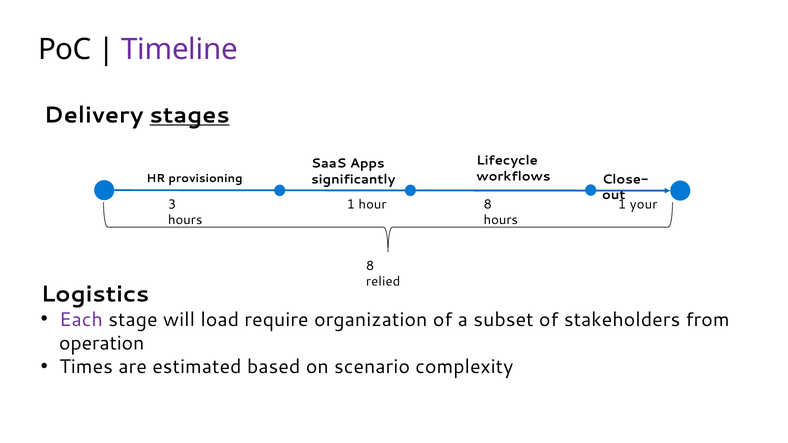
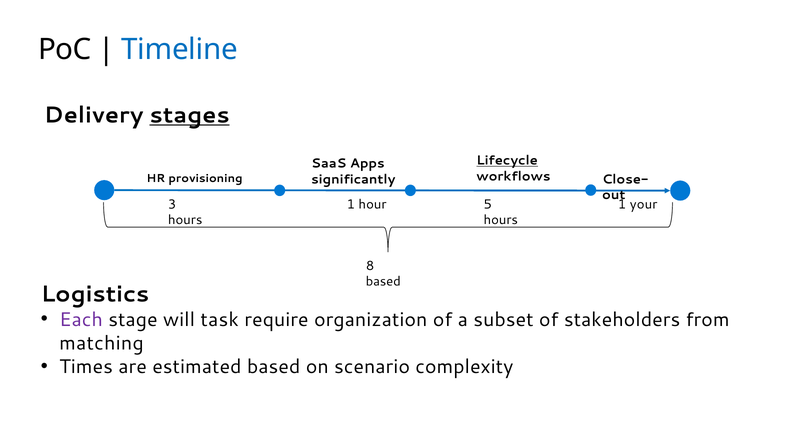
Timeline colour: purple -> blue
Lifecycle underline: none -> present
hour 8: 8 -> 5
relied at (383, 282): relied -> based
load: load -> task
operation: operation -> matching
